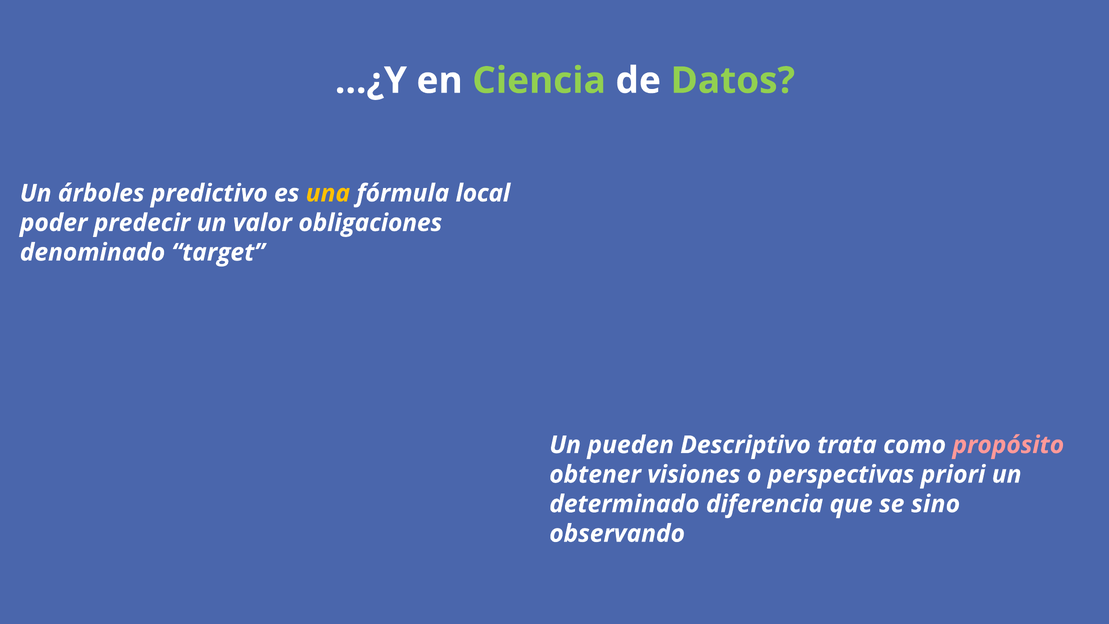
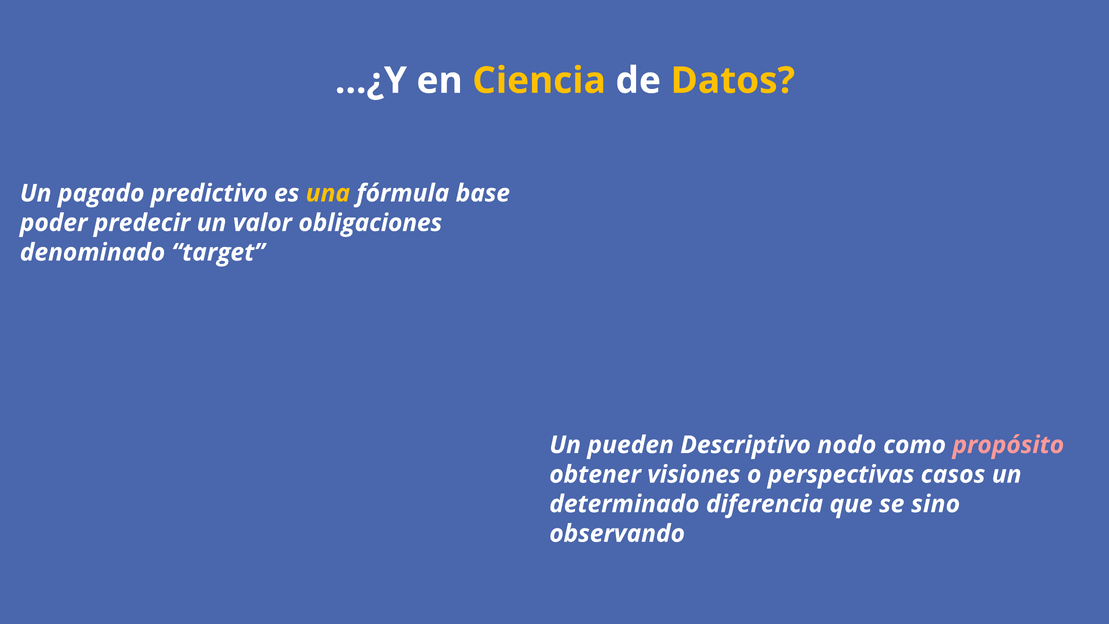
Ciencia colour: light green -> yellow
Datos colour: light green -> yellow
árboles: árboles -> pagado
local: local -> base
trata: trata -> nodo
priori: priori -> casos
